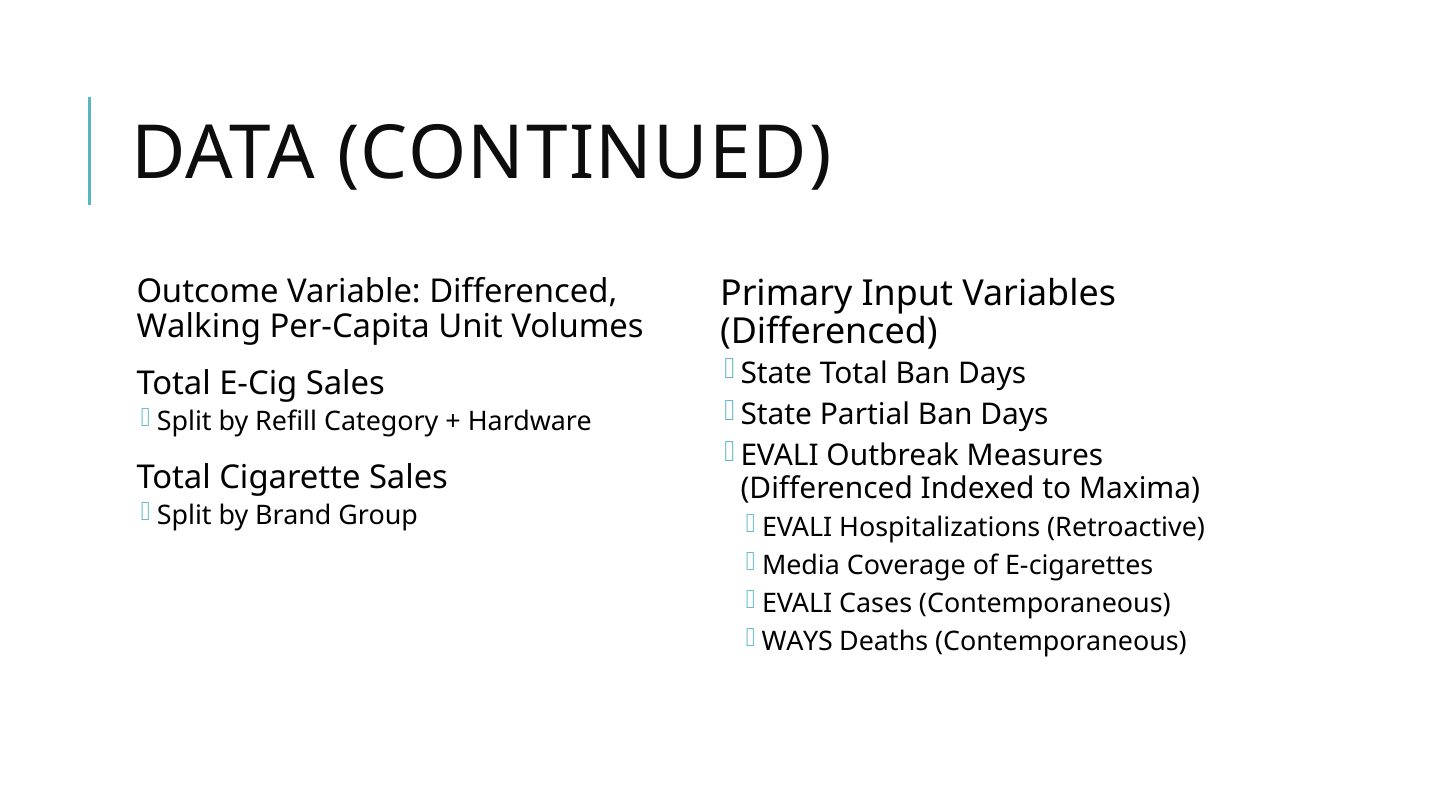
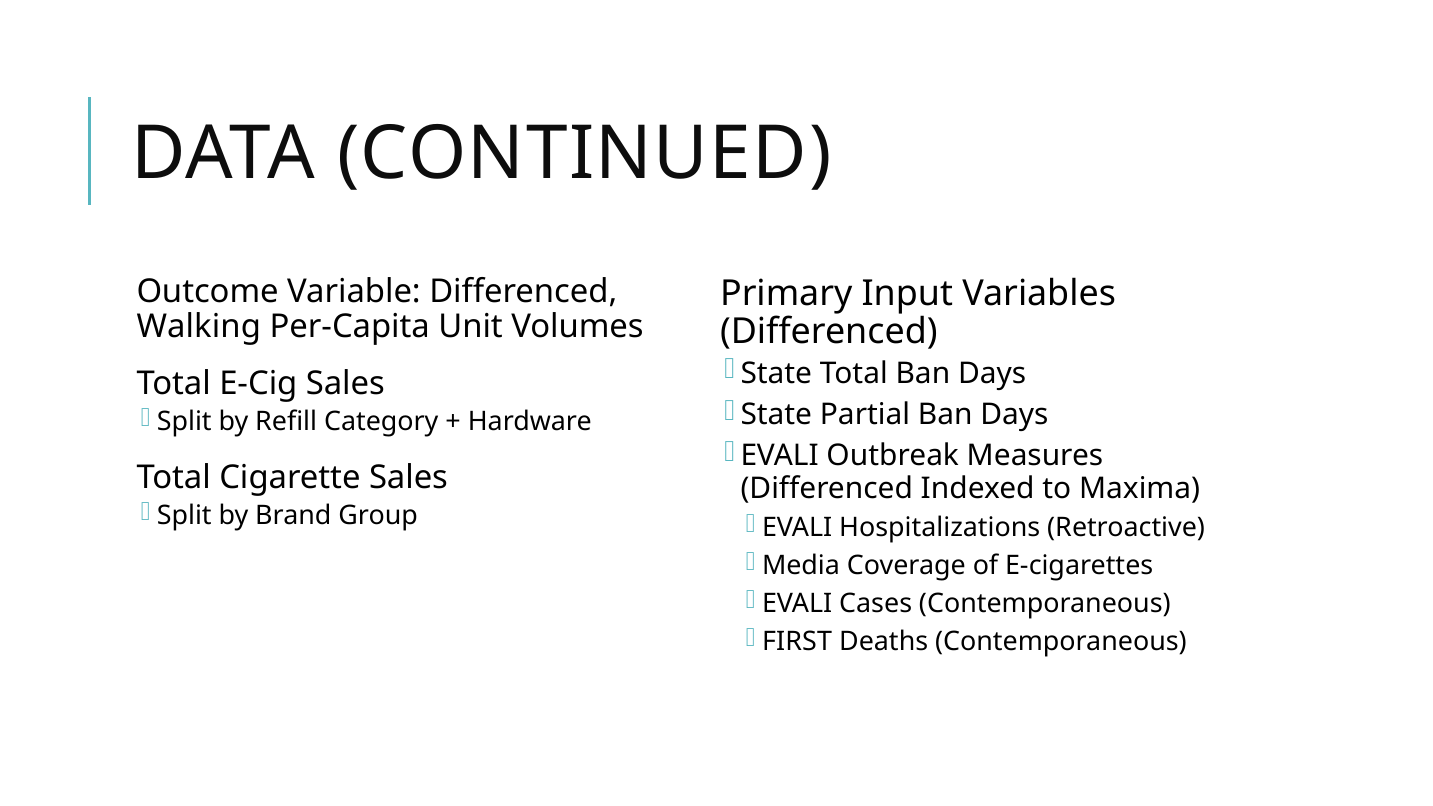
WAYS: WAYS -> FIRST
